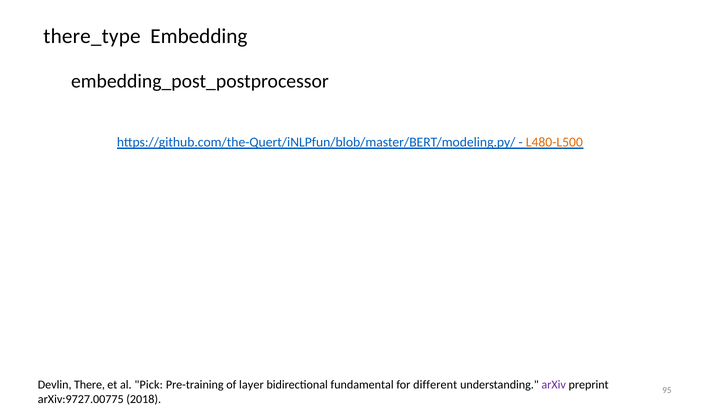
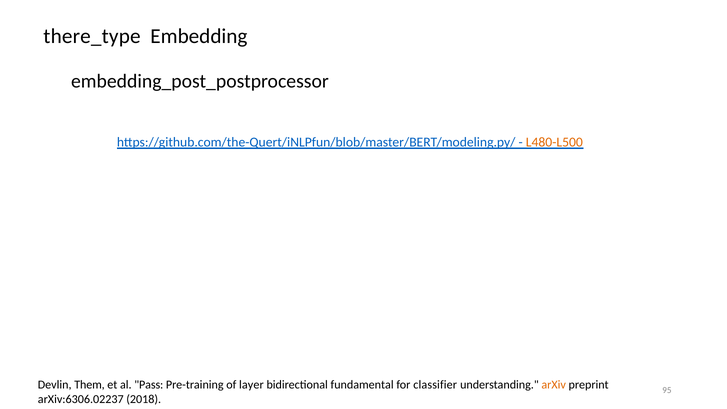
There: There -> Them
Pick: Pick -> Pass
different: different -> classifier
arXiv colour: purple -> orange
arXiv:9727.00775: arXiv:9727.00775 -> arXiv:6306.02237
